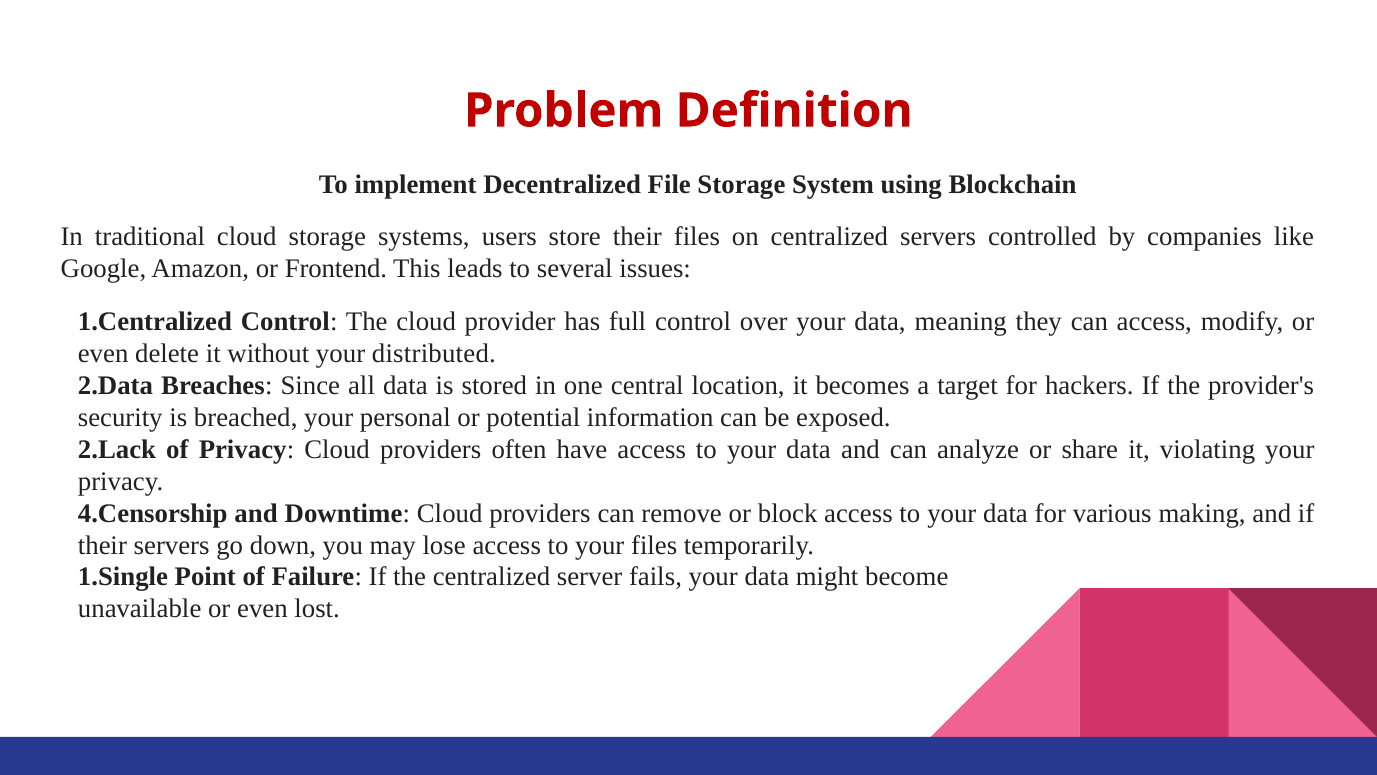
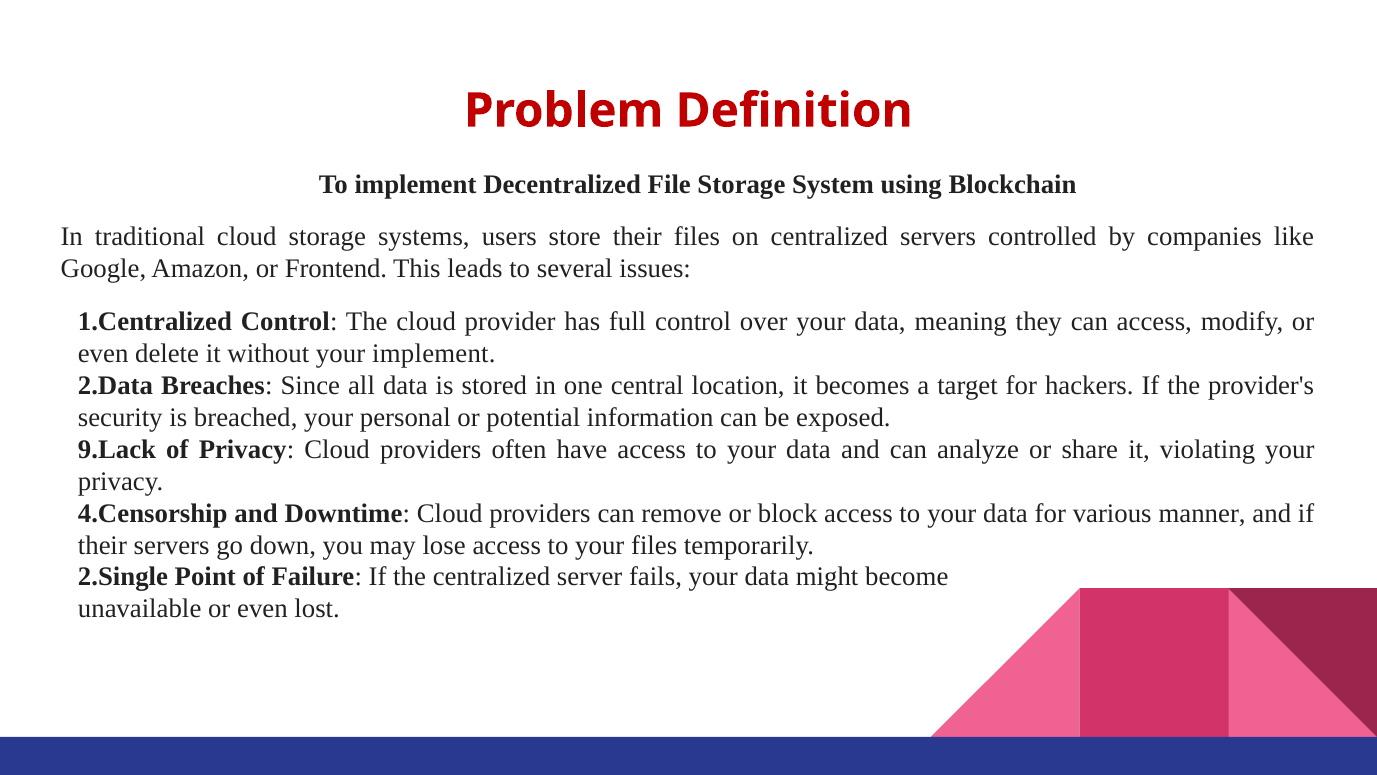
your distributed: distributed -> implement
2.Lack: 2.Lack -> 9.Lack
making: making -> manner
1.Single: 1.Single -> 2.Single
